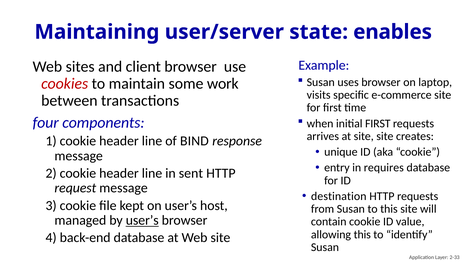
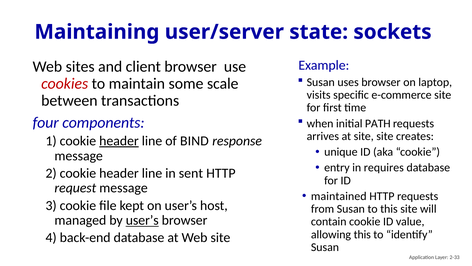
enables: enables -> sockets
work: work -> scale
initial FIRST: FIRST -> PATH
header at (119, 141) underline: none -> present
destination: destination -> maintained
